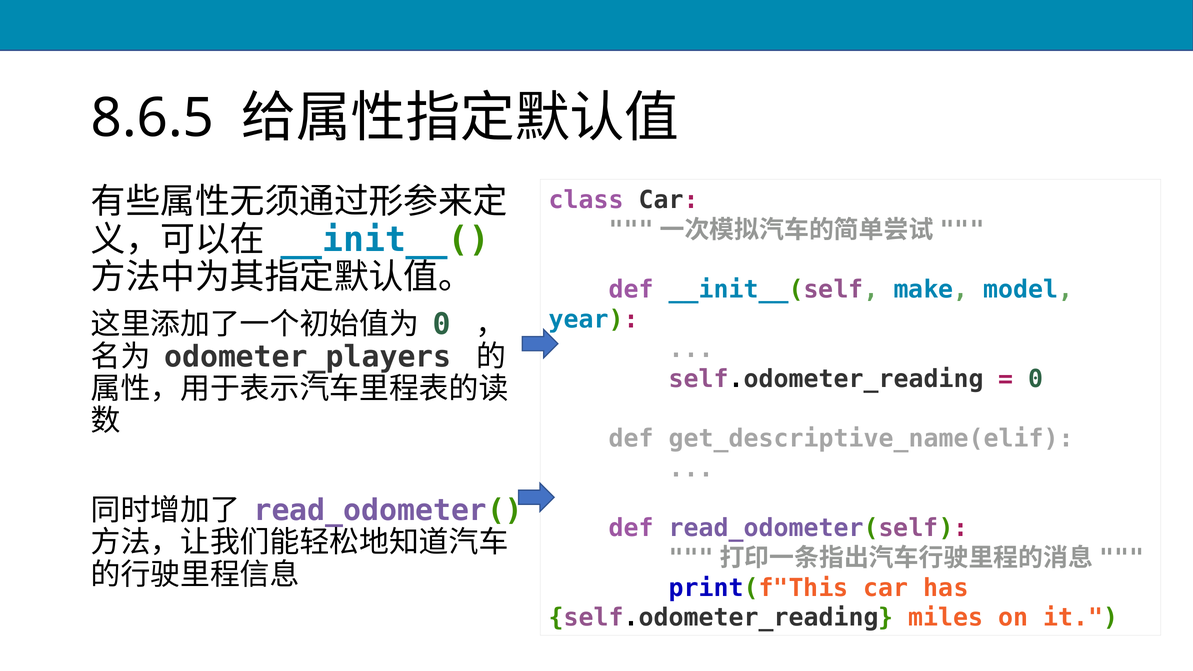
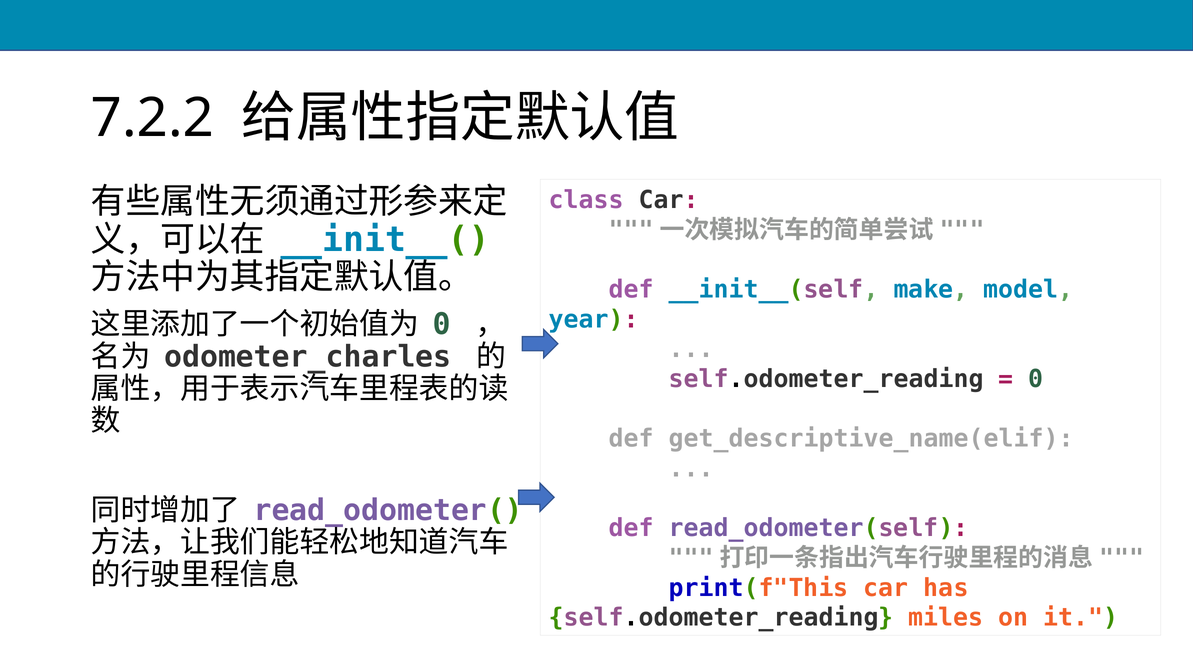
8.6.5: 8.6.5 -> 7.2.2
odometer_players: odometer_players -> odometer_charles
